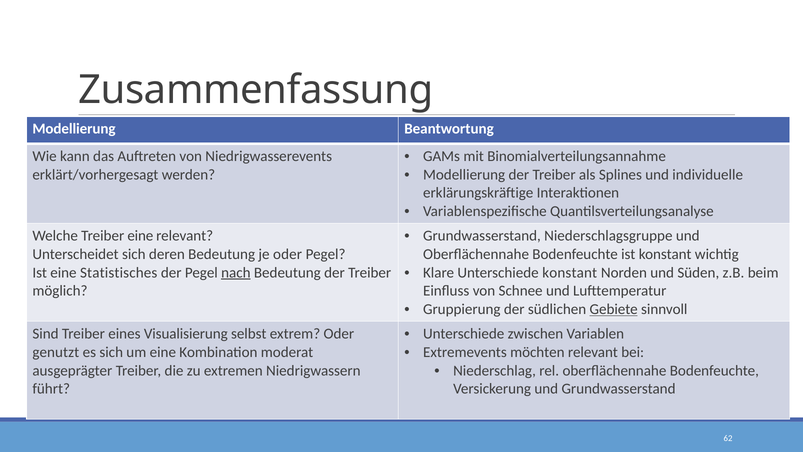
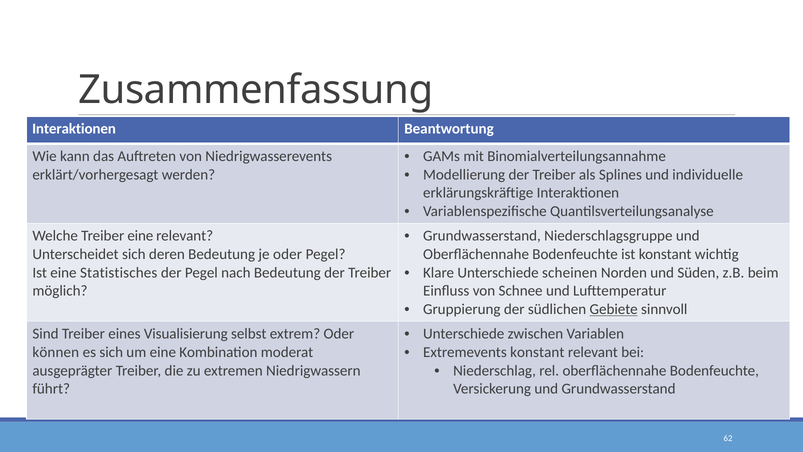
Modellierung at (74, 129): Modellierung -> Interaktionen
Unterschiede konstant: konstant -> scheinen
nach underline: present -> none
Extremevents möchten: möchten -> konstant
genutzt: genutzt -> können
